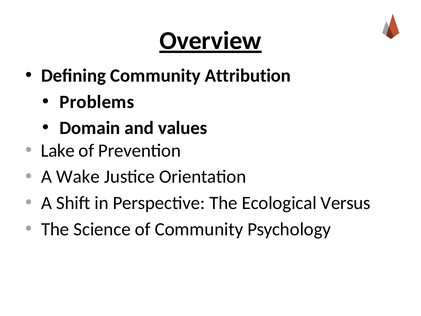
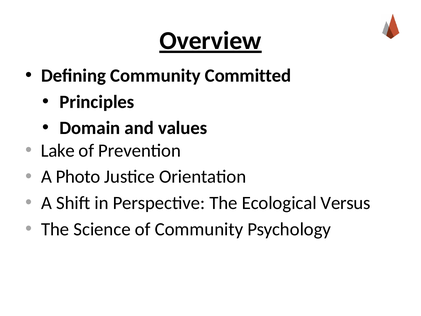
Attribution: Attribution -> Committed
Problems: Problems -> Principles
Wake: Wake -> Photo
